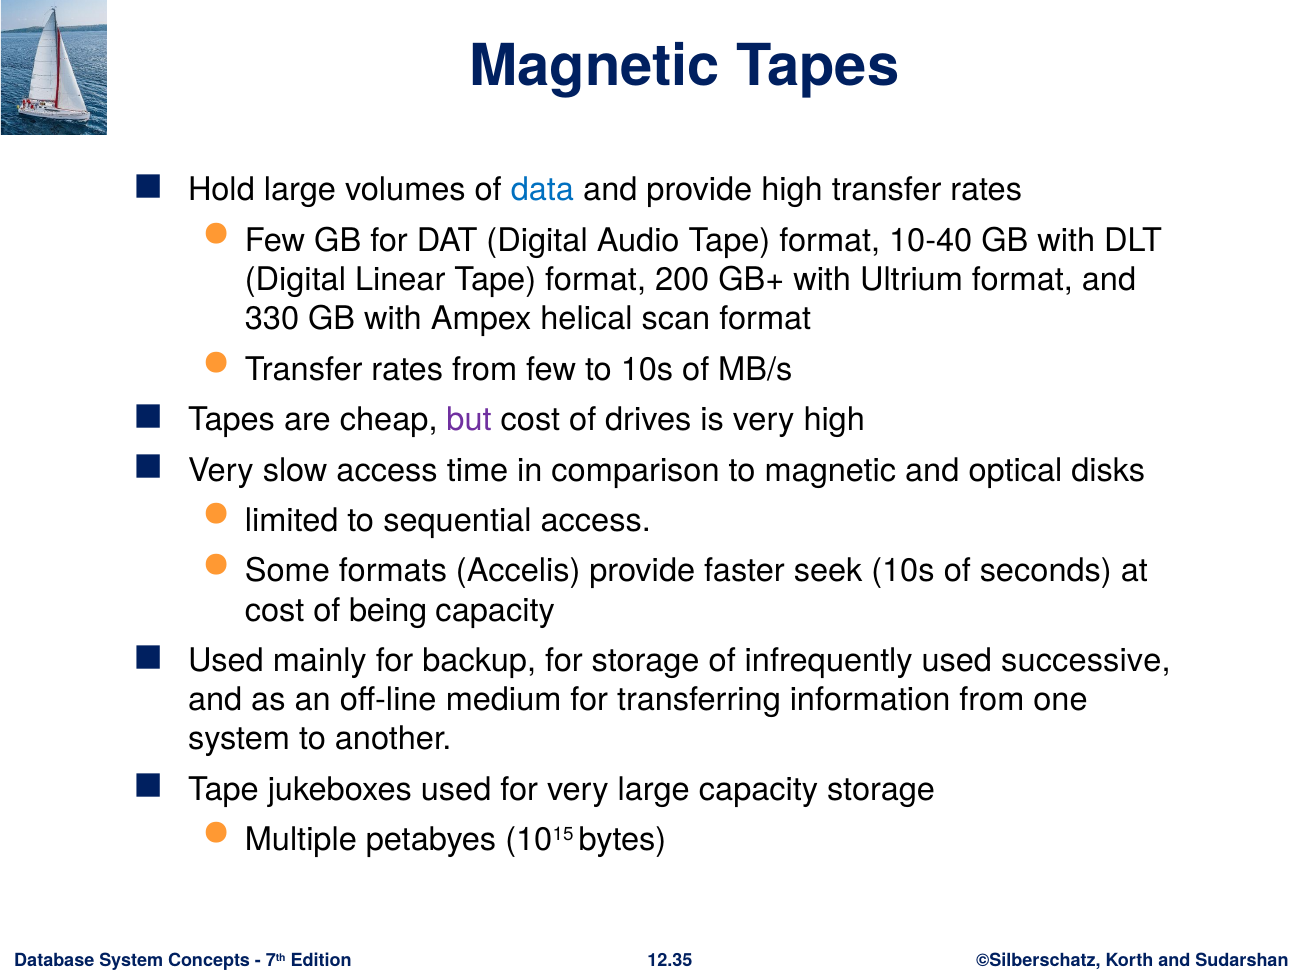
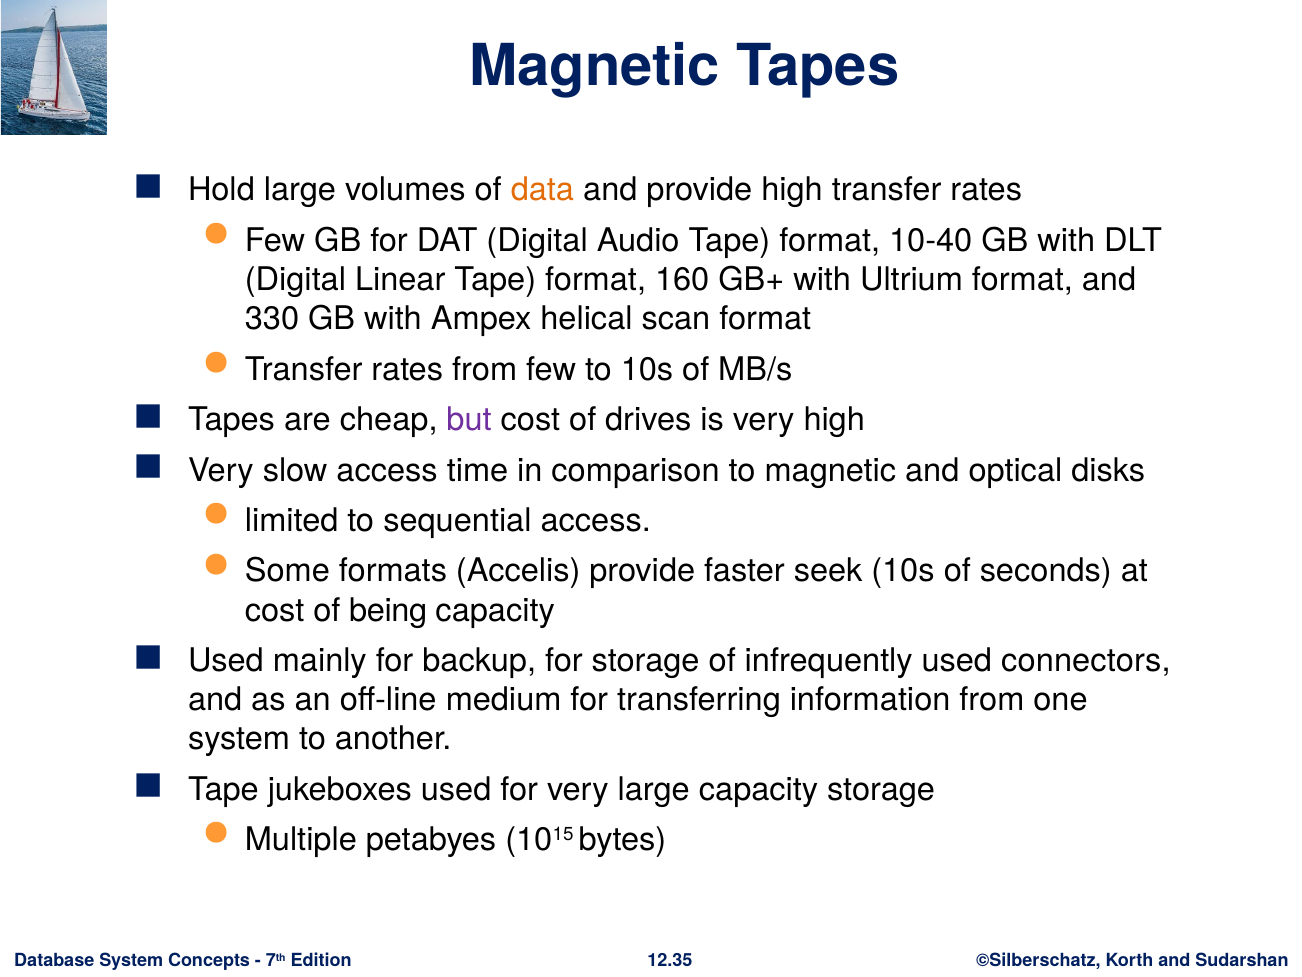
data colour: blue -> orange
200: 200 -> 160
successive: successive -> connectors
